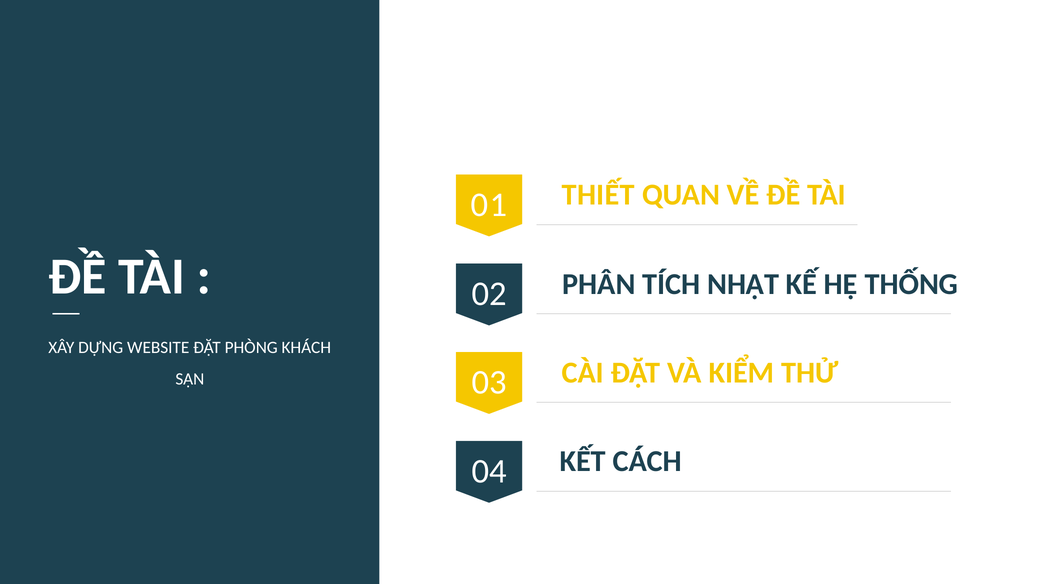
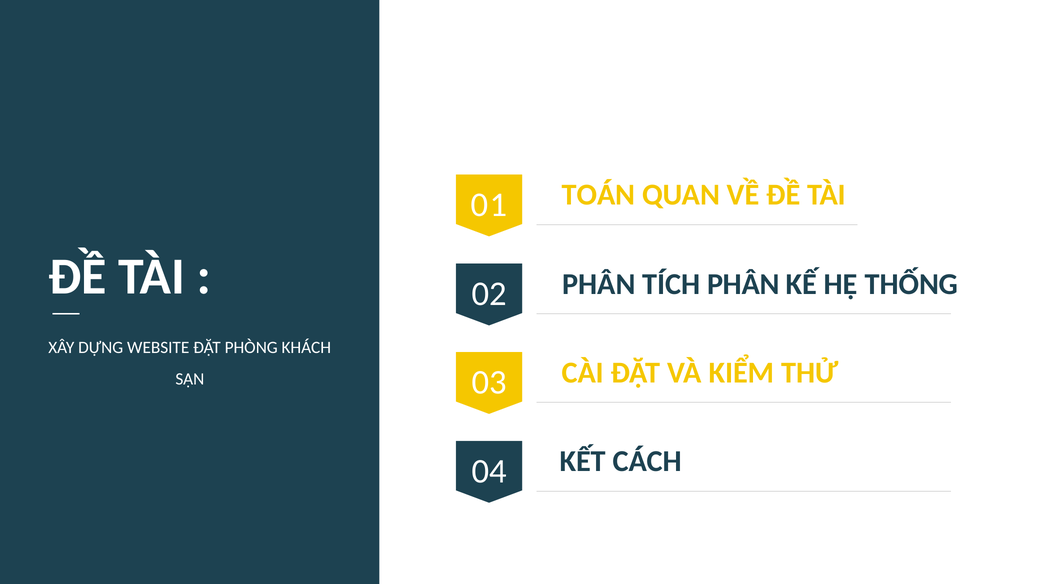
THIẾT: THIẾT -> TOÁN
TÍCH NHẬT: NHẬT -> PHÂN
